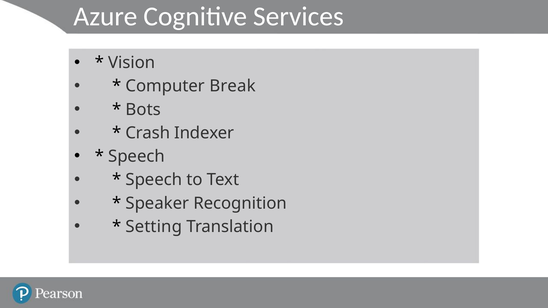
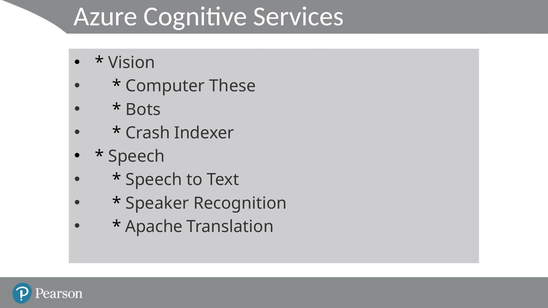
Break: Break -> These
Setting: Setting -> Apache
